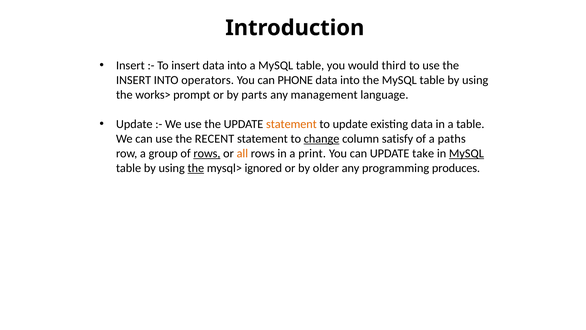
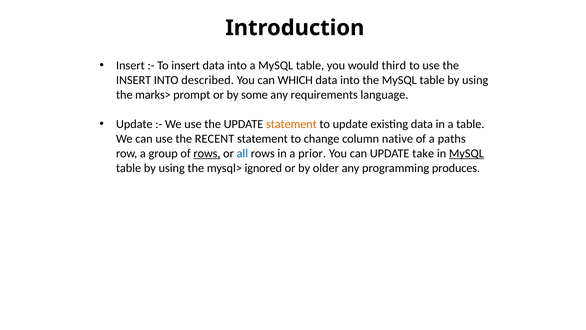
operators: operators -> described
PHONE: PHONE -> WHICH
works>: works> -> marks>
parts: parts -> some
management: management -> requirements
change underline: present -> none
satisfy: satisfy -> native
all colour: orange -> blue
print: print -> prior
the at (196, 168) underline: present -> none
